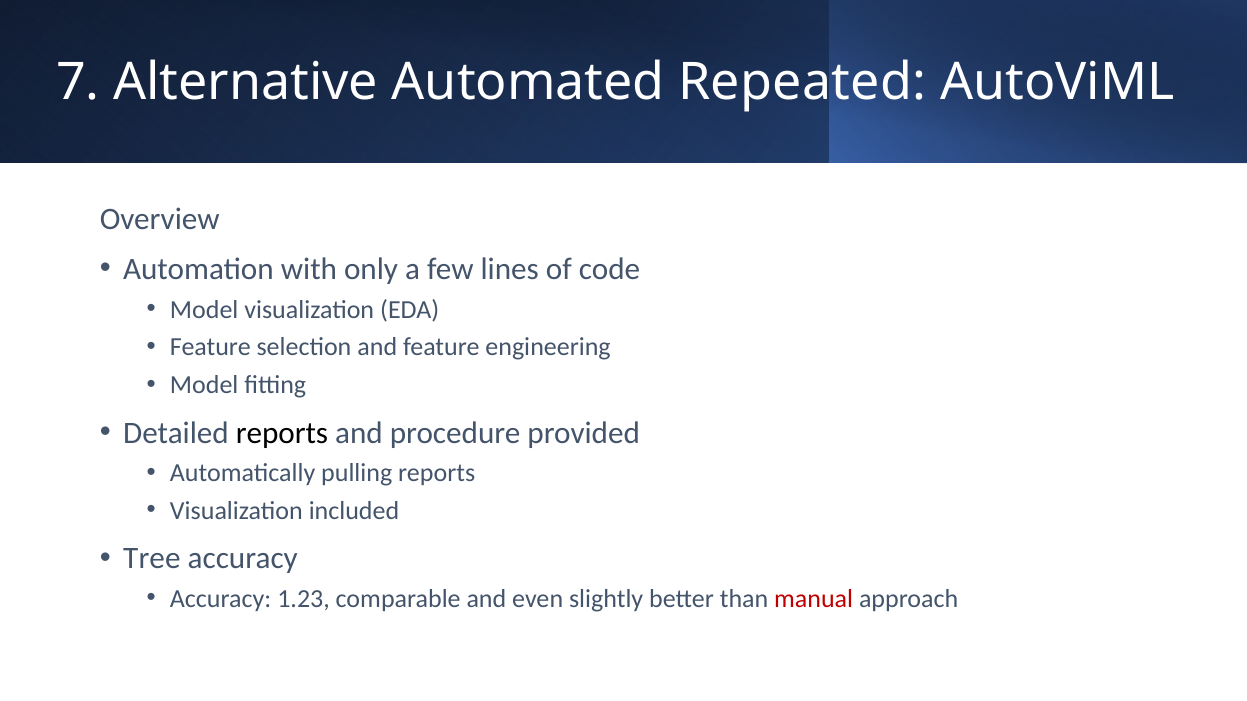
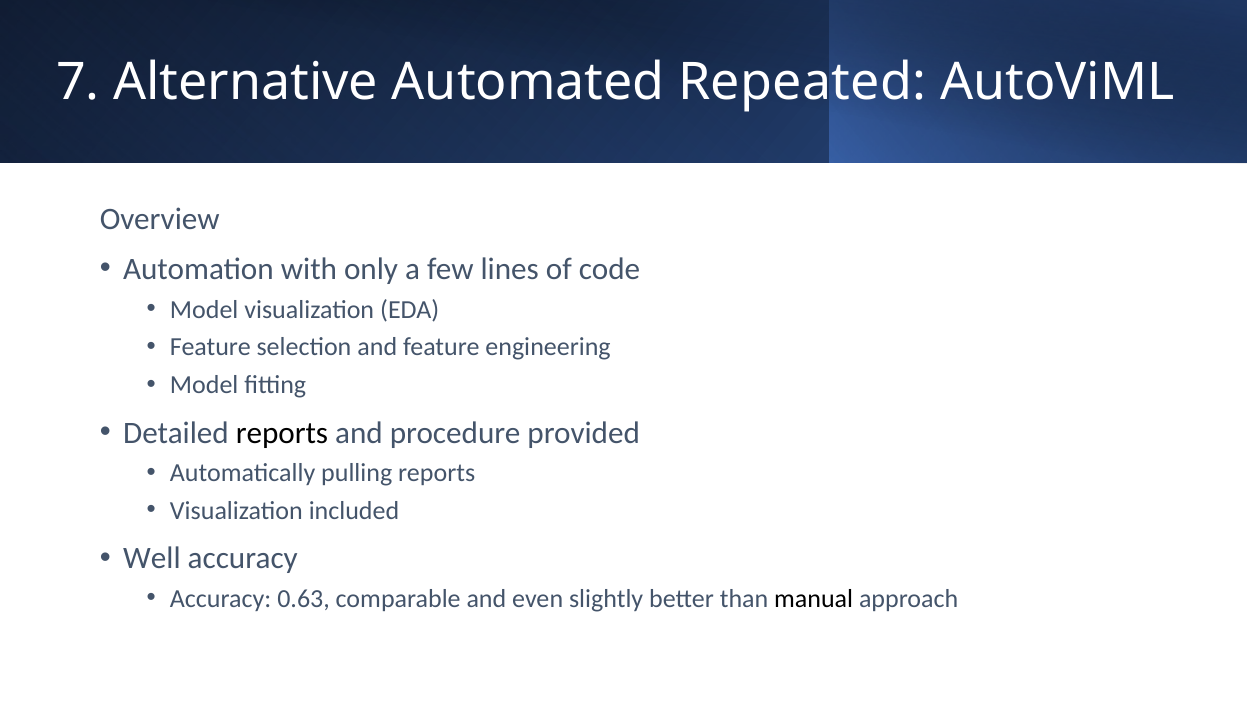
Tree: Tree -> Well
1.23: 1.23 -> 0.63
manual colour: red -> black
